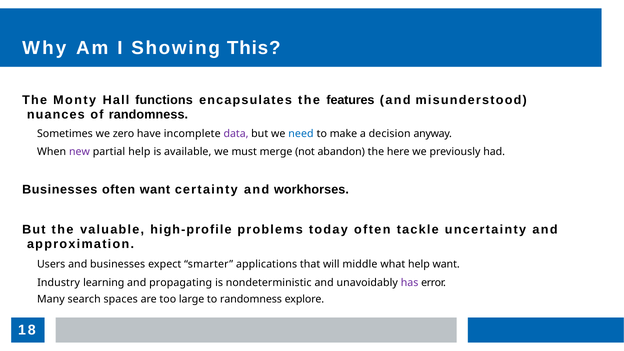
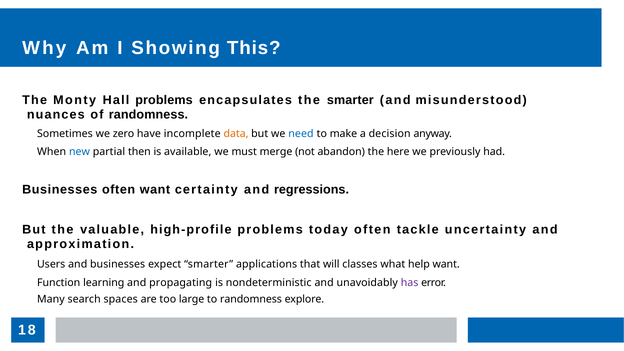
Hall functions: functions -> problems
the features: features -> smarter
data colour: purple -> orange
new colour: purple -> blue
partial help: help -> then
workhorses: workhorses -> regressions
middle: middle -> classes
Industry: Industry -> Function
